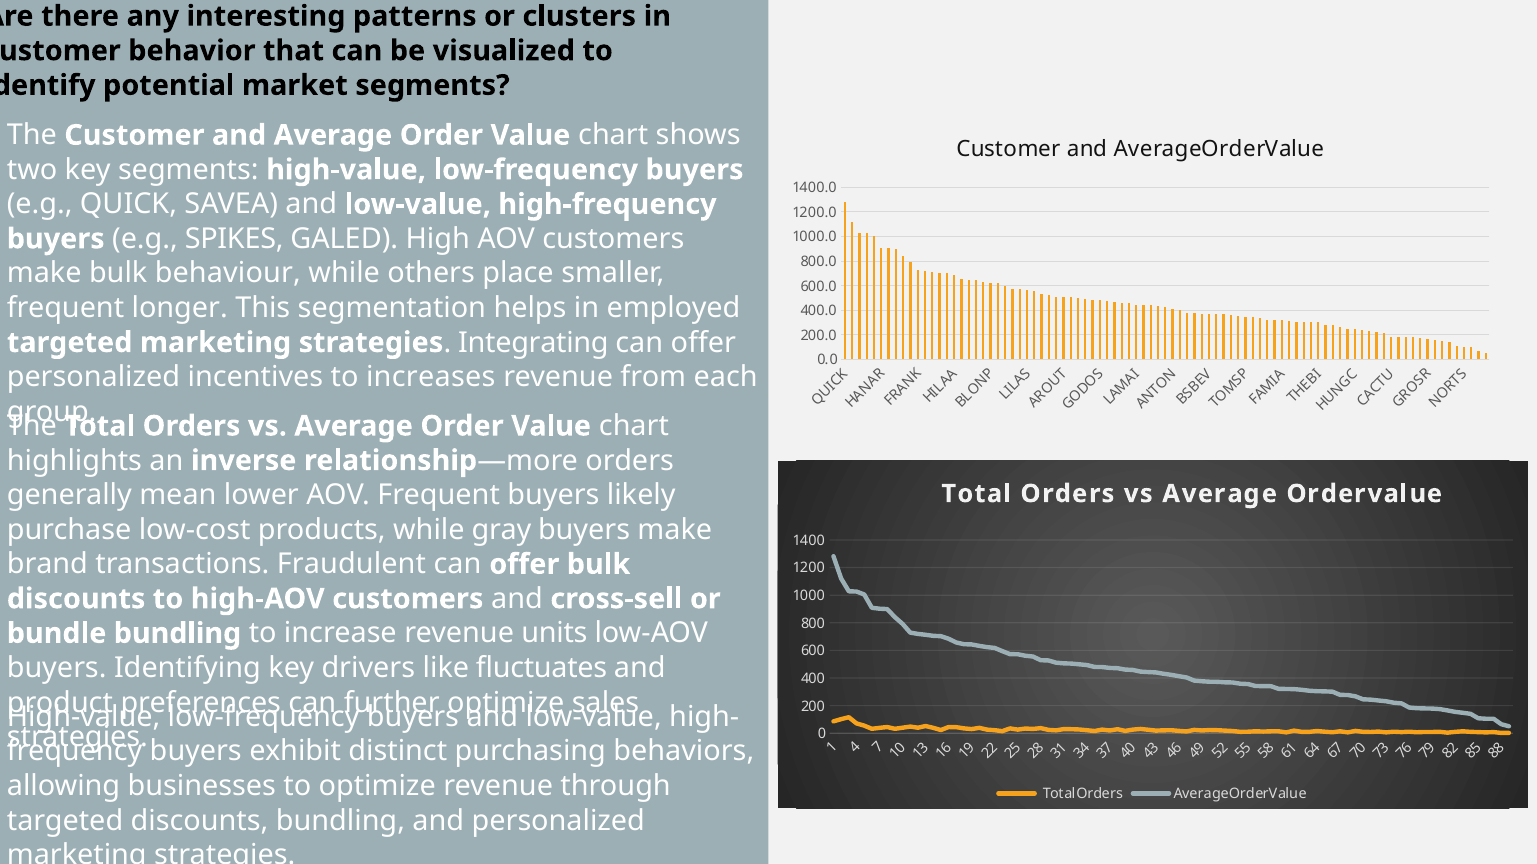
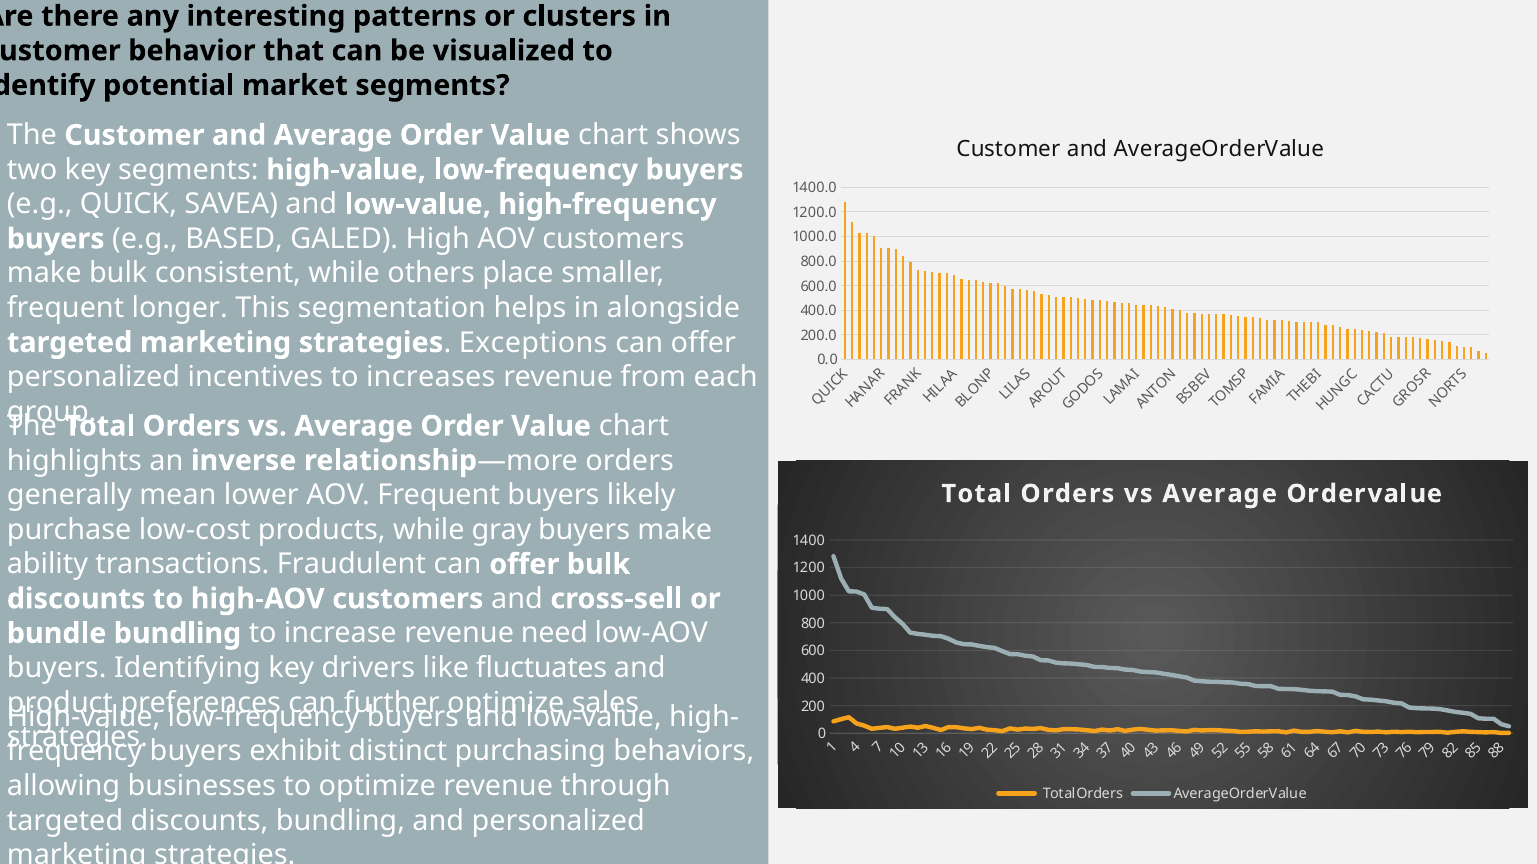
SPIKES: SPIKES -> BASED
behaviour: behaviour -> consistent
employed: employed -> alongside
Integrating: Integrating -> Exceptions
brand: brand -> ability
units: units -> need
